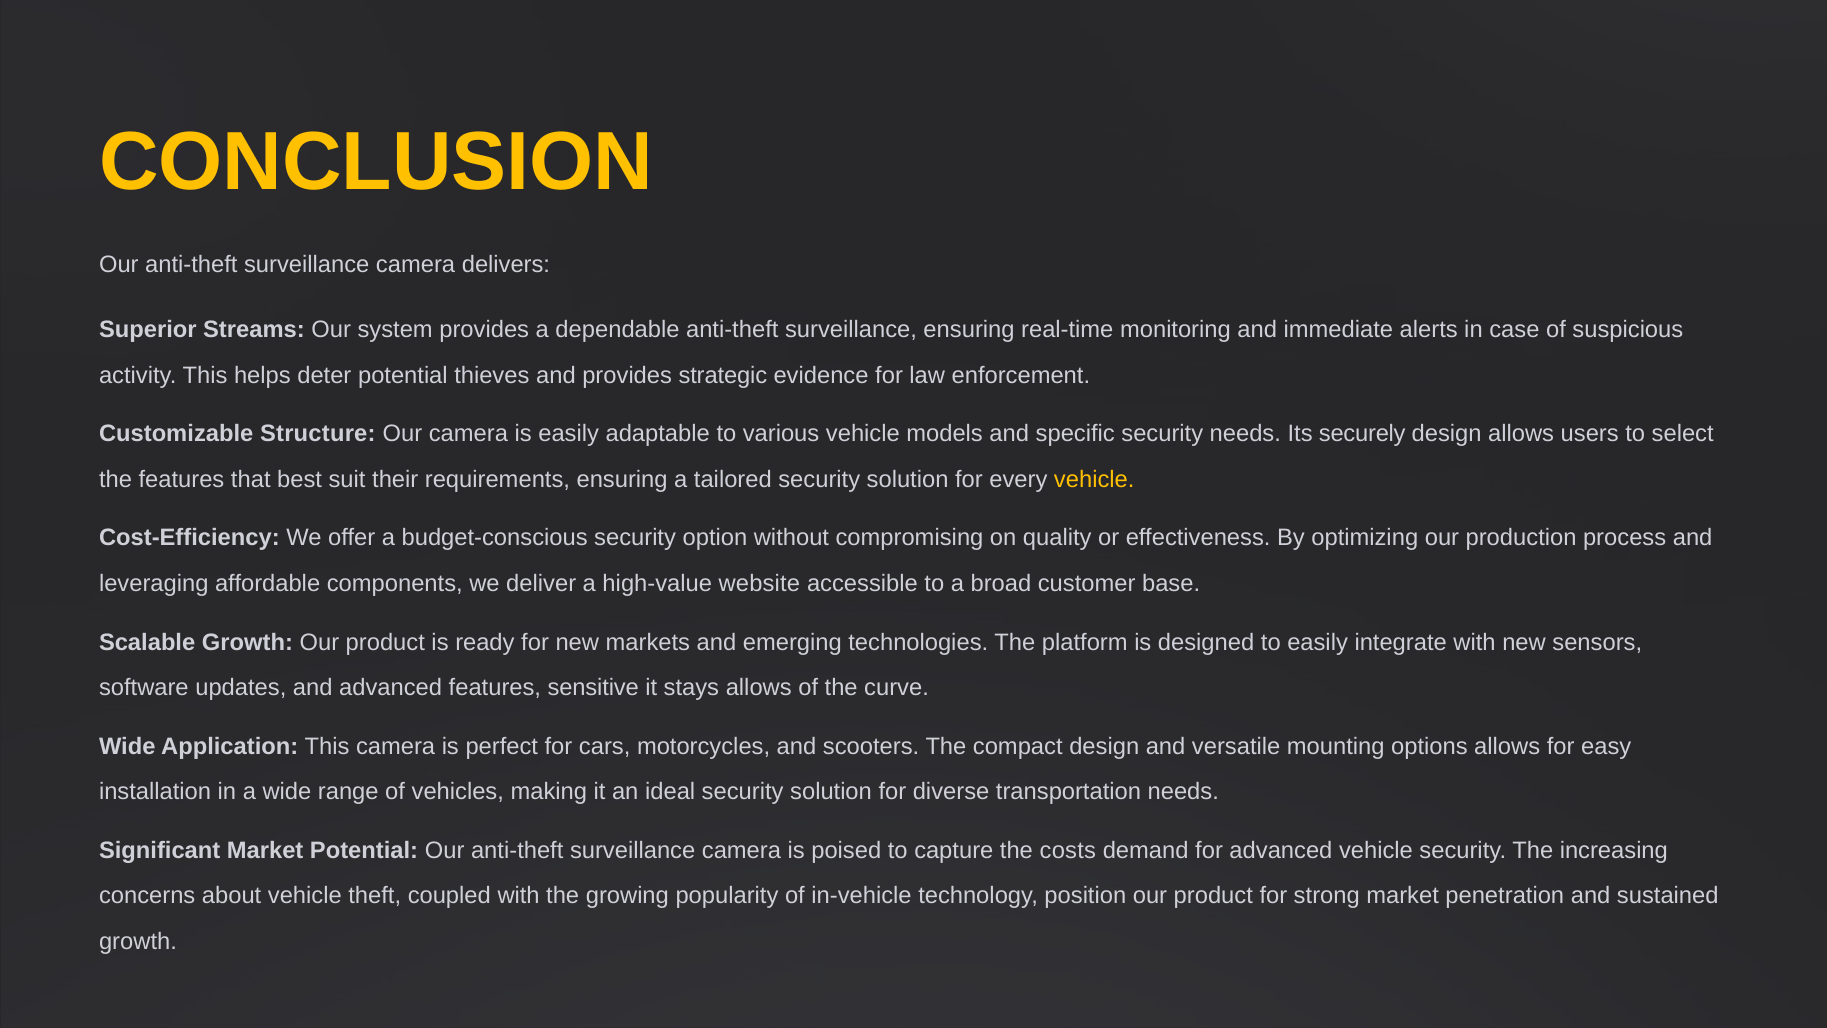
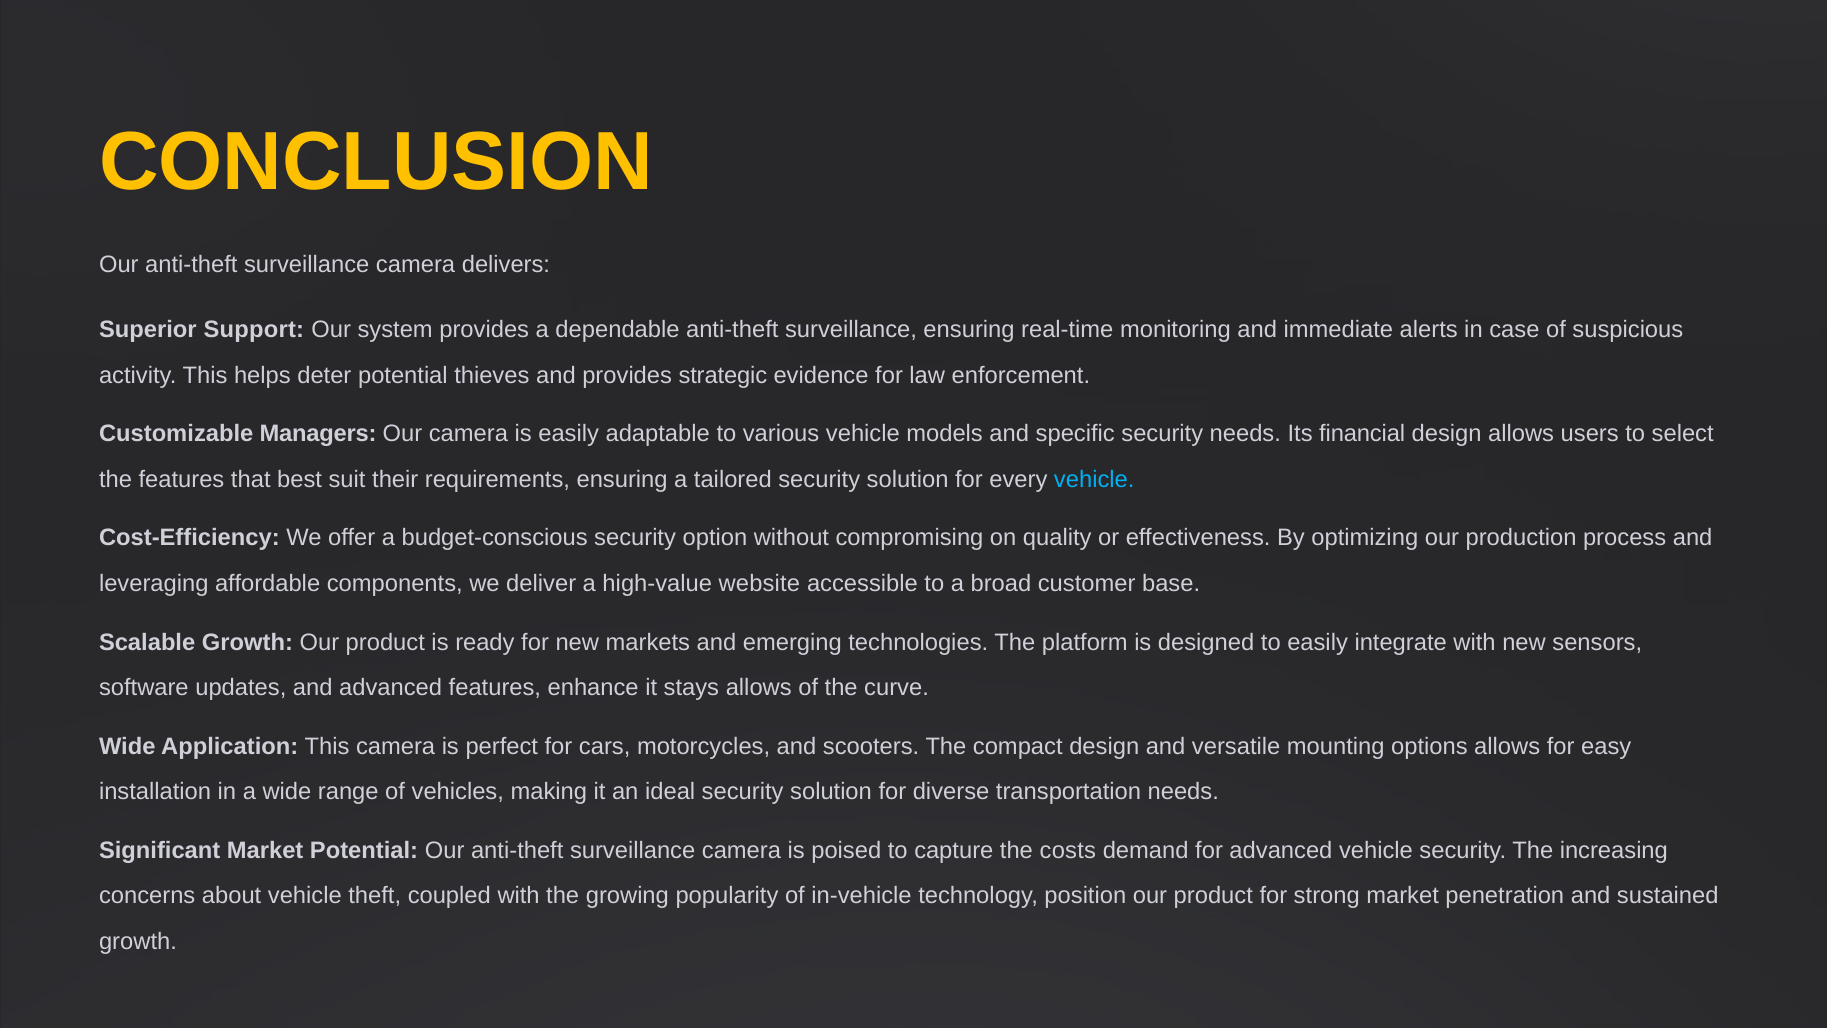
Streams: Streams -> Support
Structure: Structure -> Managers
securely: securely -> financial
vehicle at (1094, 479) colour: yellow -> light blue
sensitive: sensitive -> enhance
